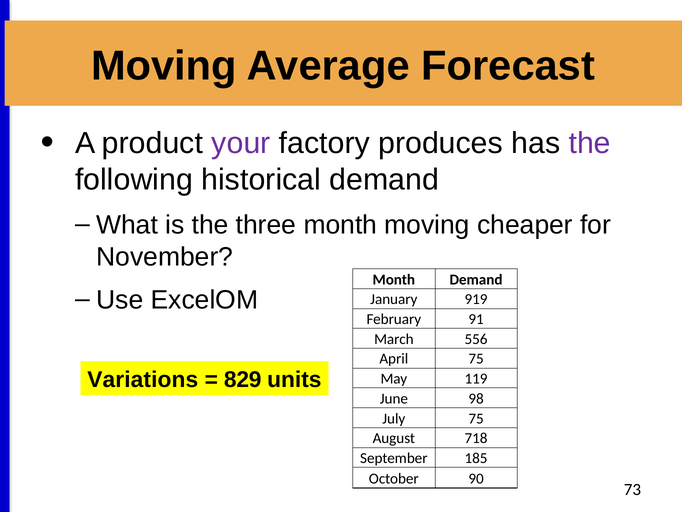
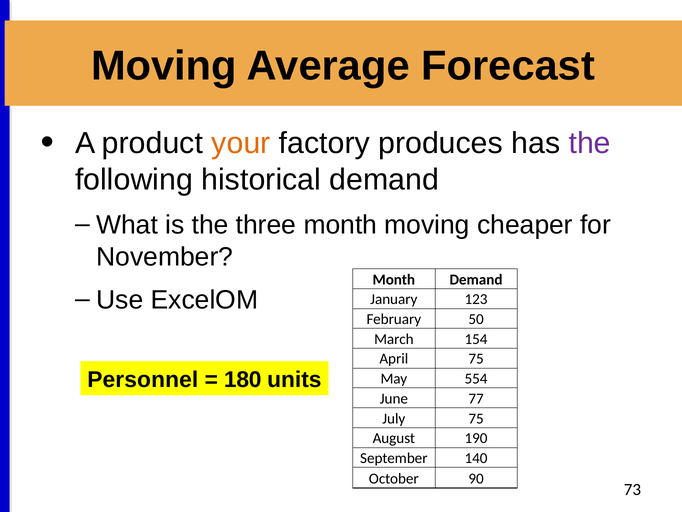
your colour: purple -> orange
919: 919 -> 123
91: 91 -> 50
556: 556 -> 154
Variations: Variations -> Personnel
829: 829 -> 180
119: 119 -> 554
98: 98 -> 77
718: 718 -> 190
185: 185 -> 140
